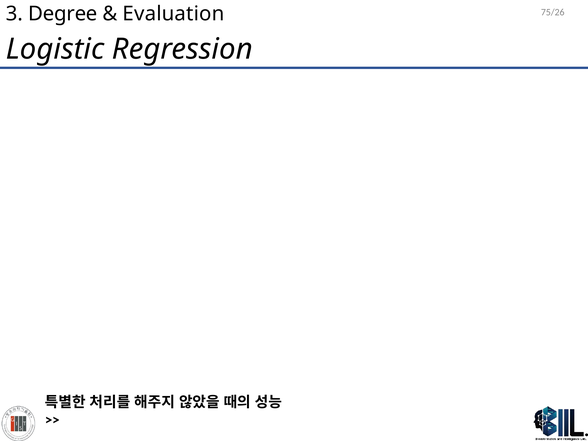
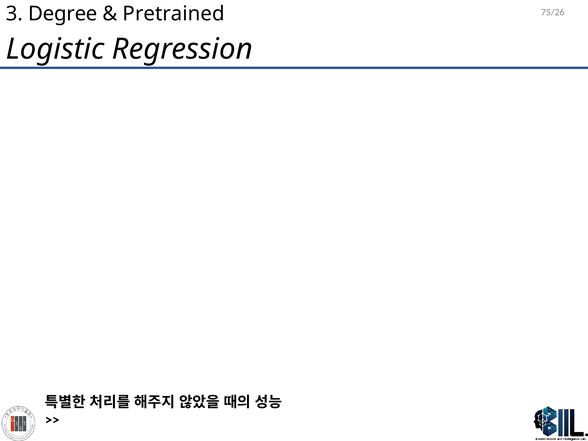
Evaluation: Evaluation -> Pretrained
